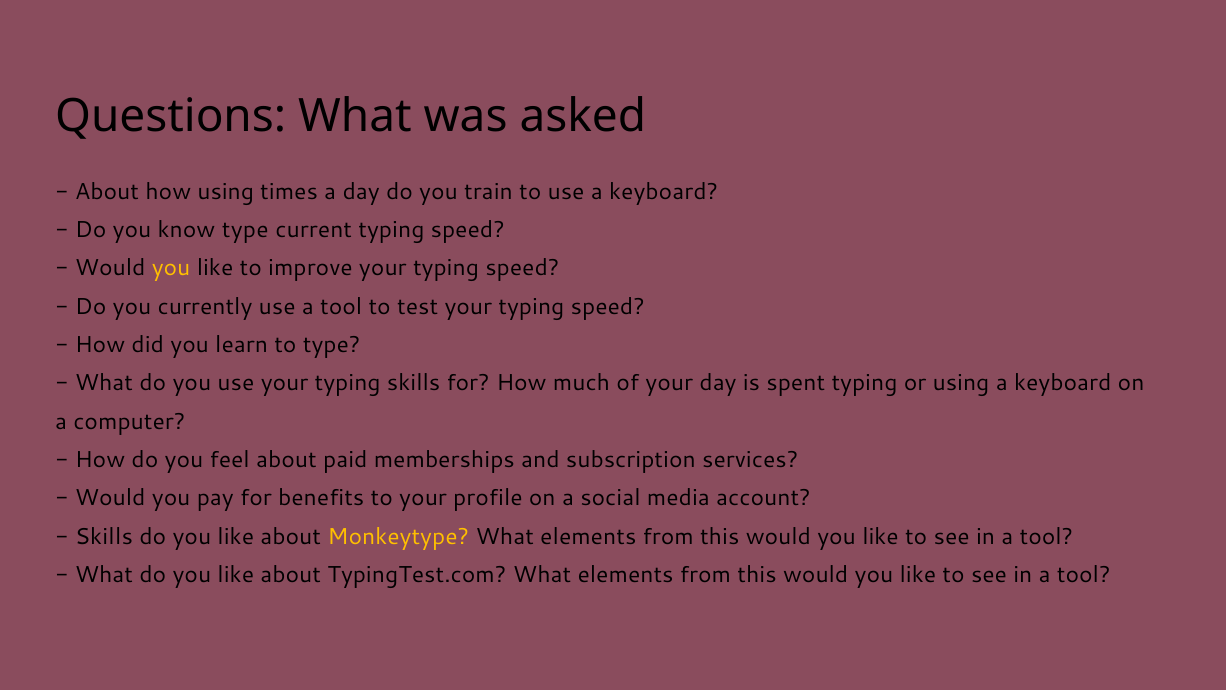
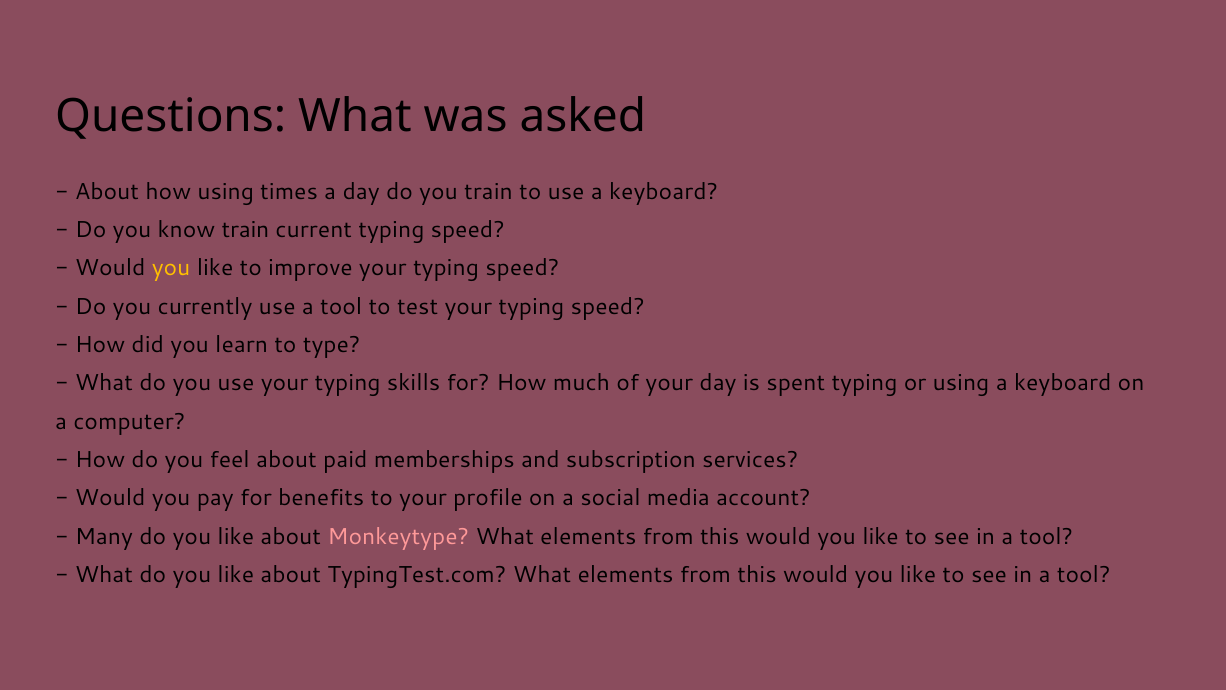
know type: type -> train
Skills at (104, 536): Skills -> Many
Monkeytype colour: yellow -> pink
